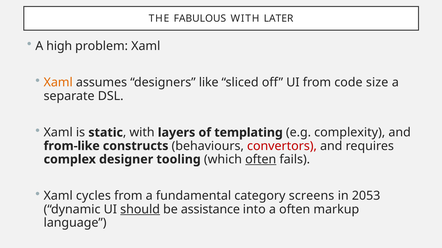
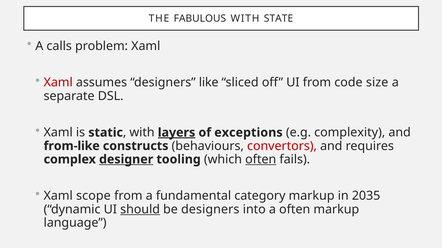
LATER: LATER -> STATE
high: high -> calls
Xaml at (58, 83) colour: orange -> red
layers underline: none -> present
templating: templating -> exceptions
designer underline: none -> present
cycles: cycles -> scope
category screens: screens -> markup
2053: 2053 -> 2035
be assistance: assistance -> designers
